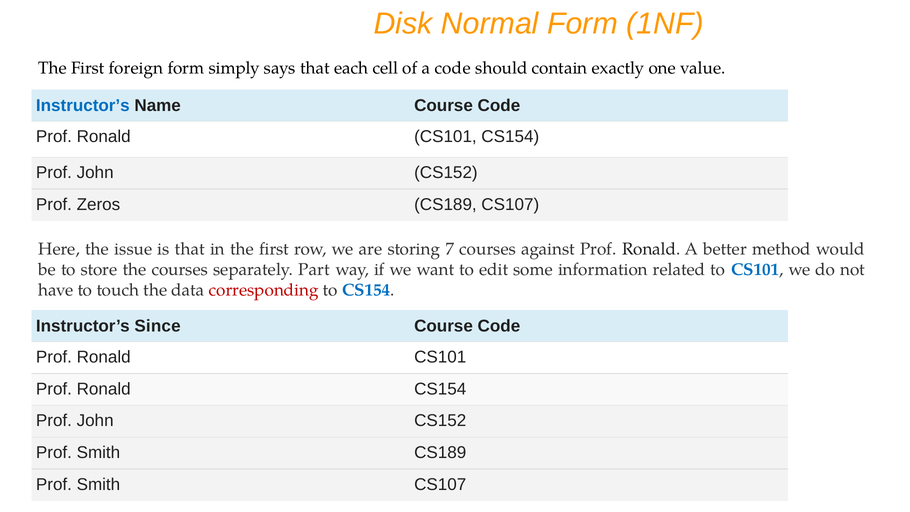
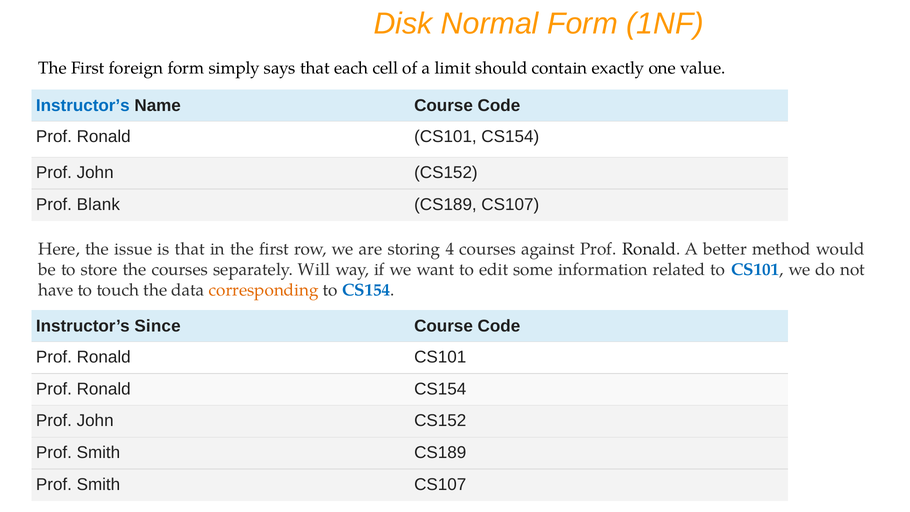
a code: code -> limit
Zeros: Zeros -> Blank
7: 7 -> 4
Part: Part -> Will
corresponding colour: red -> orange
